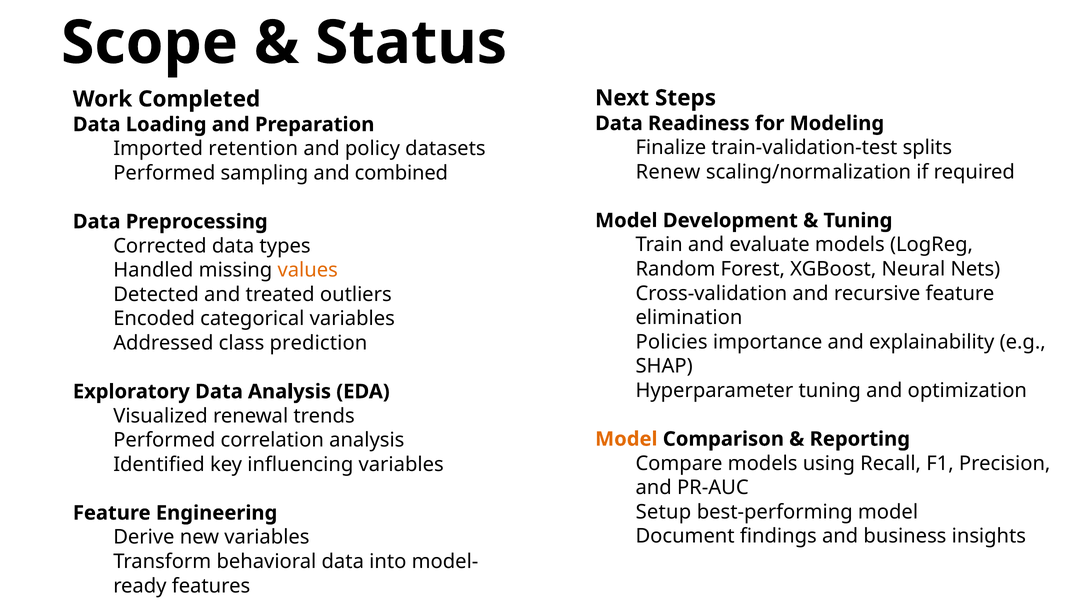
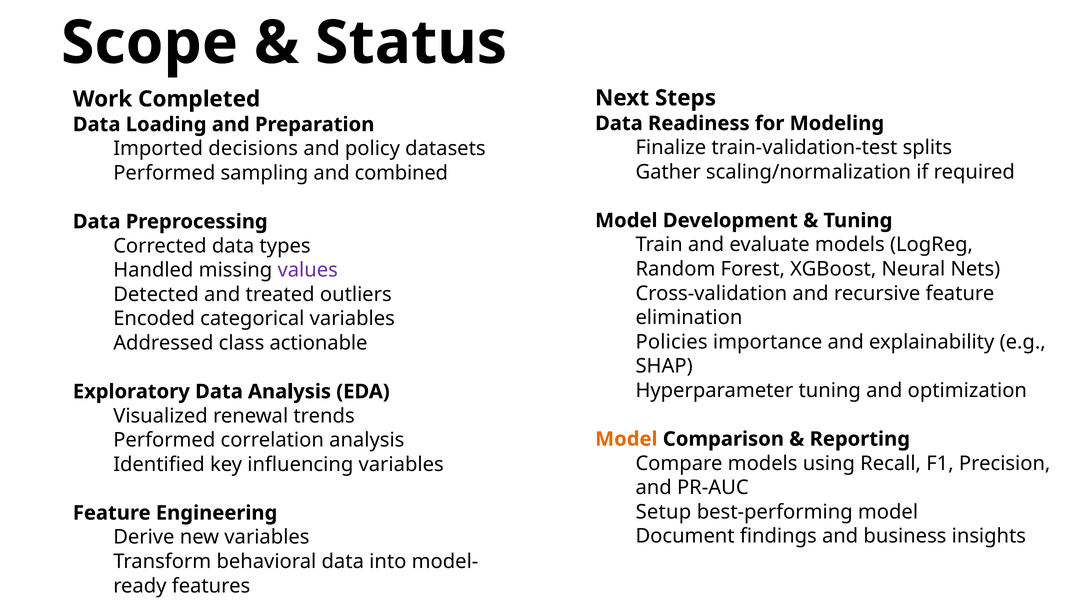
retention: retention -> decisions
Renew: Renew -> Gather
values colour: orange -> purple
prediction: prediction -> actionable
